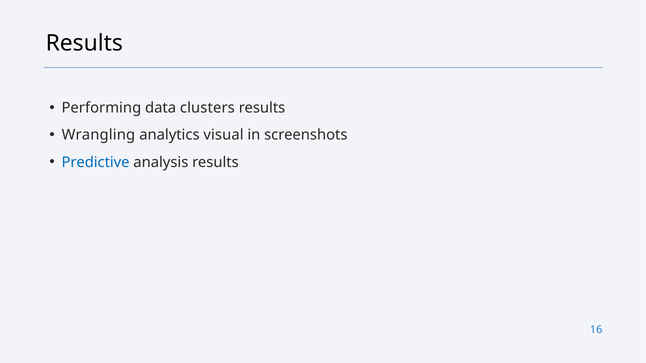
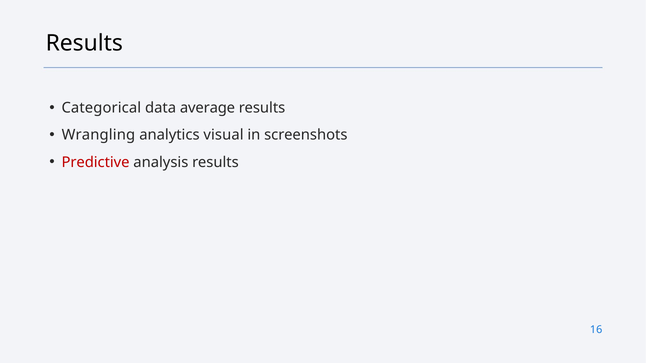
Performing: Performing -> Categorical
clusters: clusters -> average
Predictive colour: blue -> red
